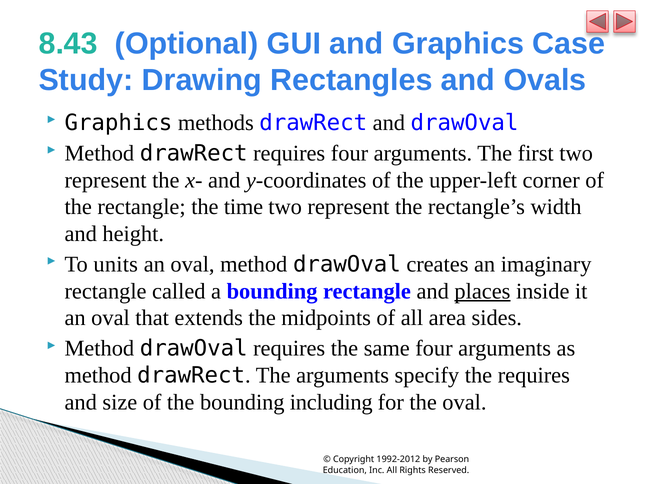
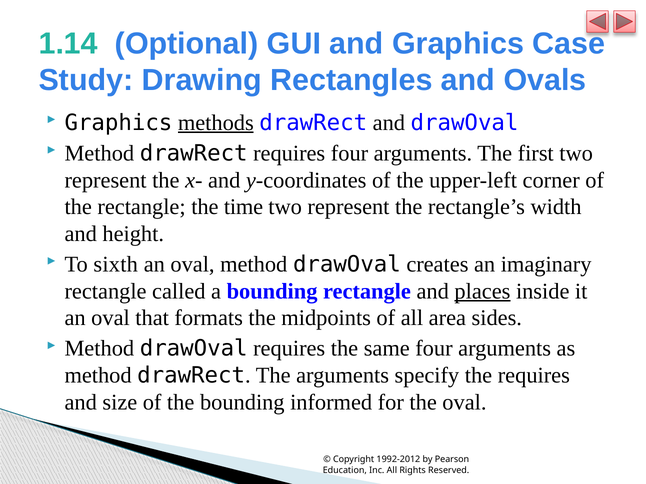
8.43: 8.43 -> 1.14
methods underline: none -> present
units: units -> sixth
extends: extends -> formats
including: including -> informed
